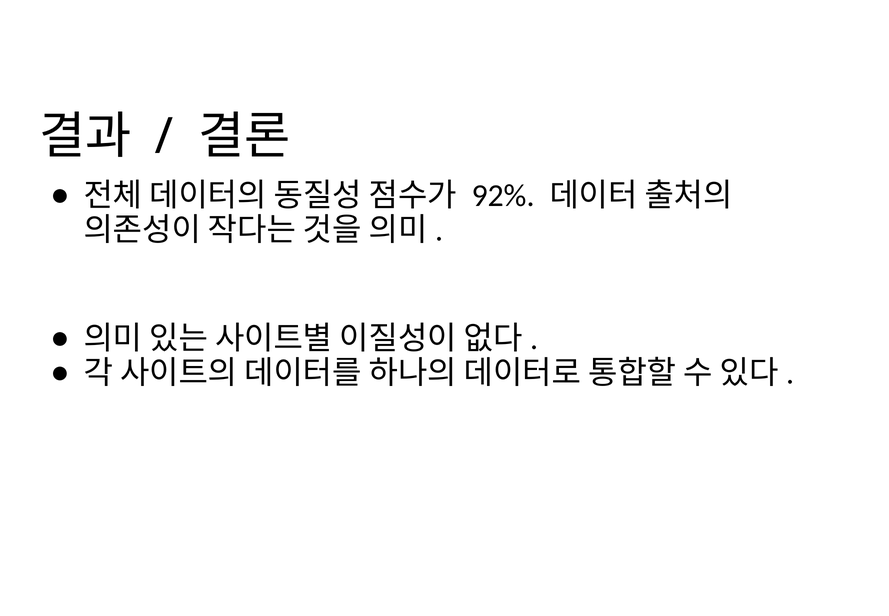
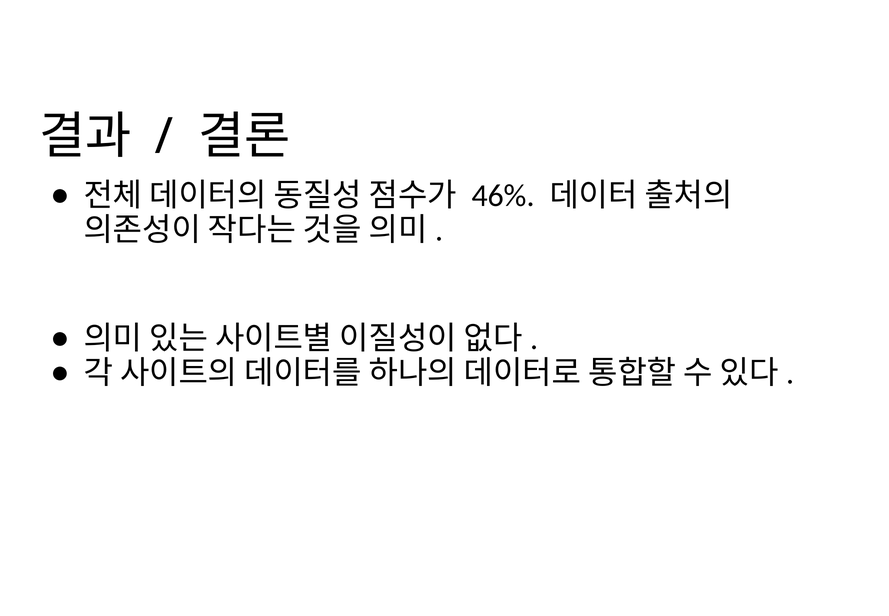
92%: 92% -> 46%
